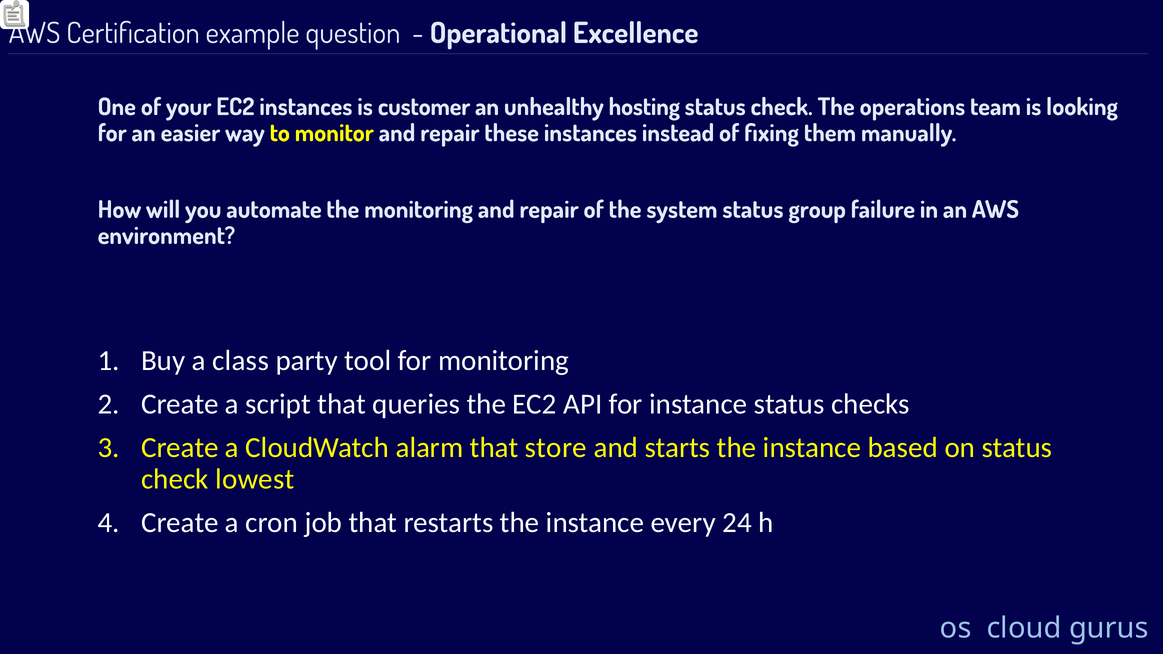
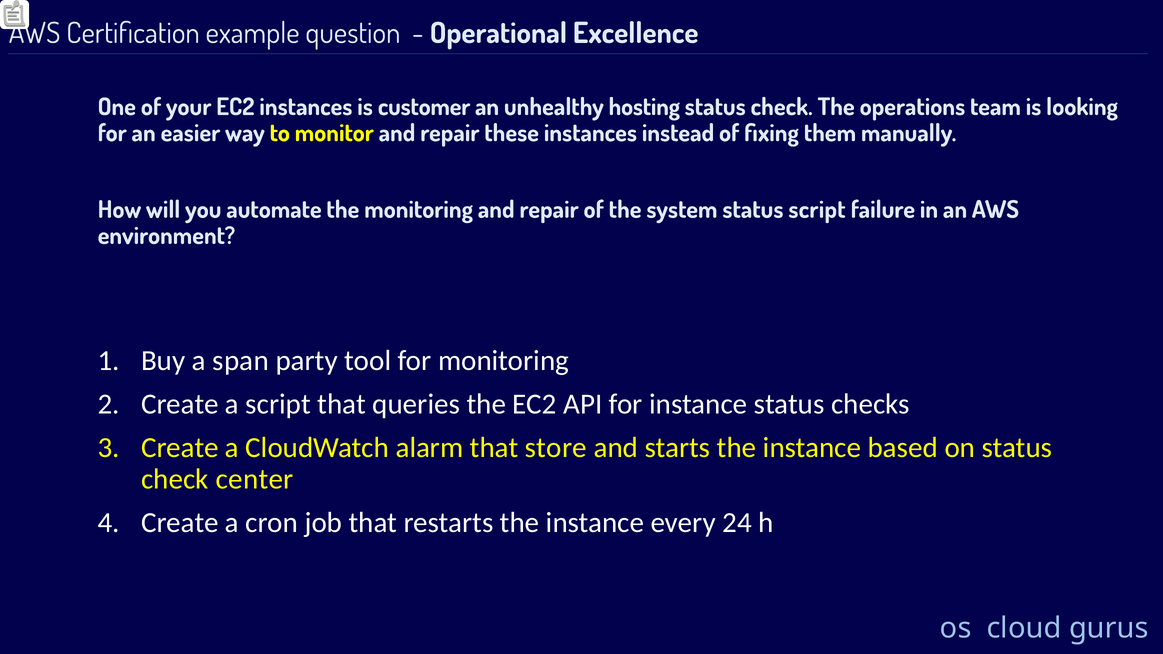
status group: group -> script
class: class -> span
lowest: lowest -> center
